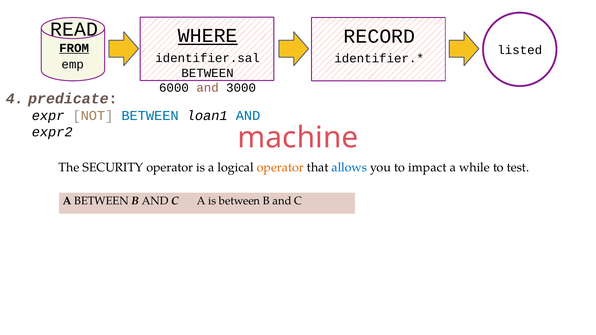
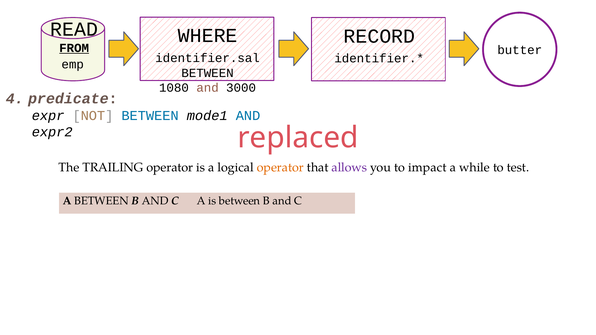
WHERE underline: present -> none
listed: listed -> butter
6000: 6000 -> 1080
loan1: loan1 -> mode1
machine: machine -> replaced
SECURITY: SECURITY -> TRAILING
allows colour: blue -> purple
